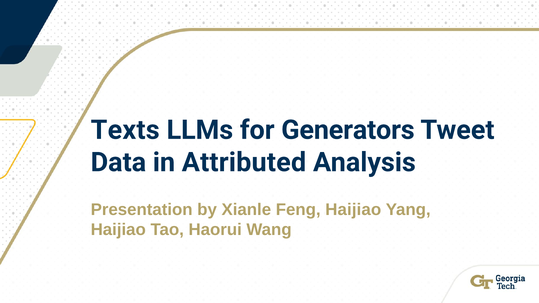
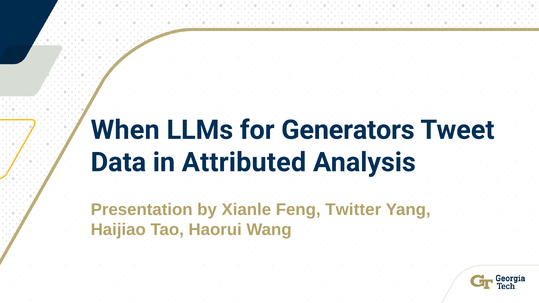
Texts: Texts -> When
Feng Haijiao: Haijiao -> Twitter
